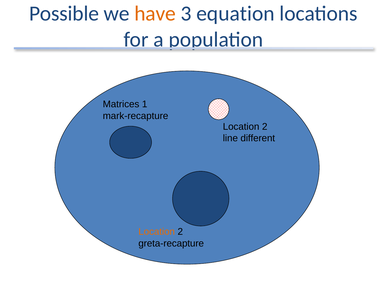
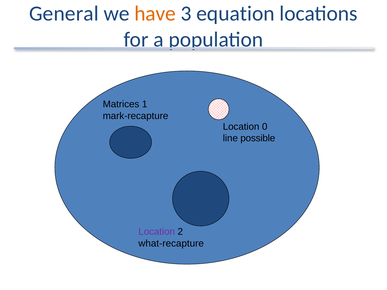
Possible: Possible -> General
2 at (265, 127): 2 -> 0
different: different -> possible
Location at (157, 232) colour: orange -> purple
greta-recapture: greta-recapture -> what-recapture
